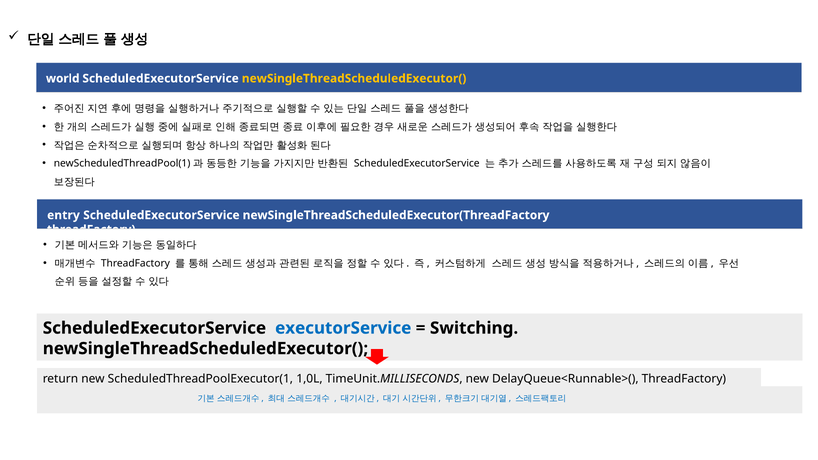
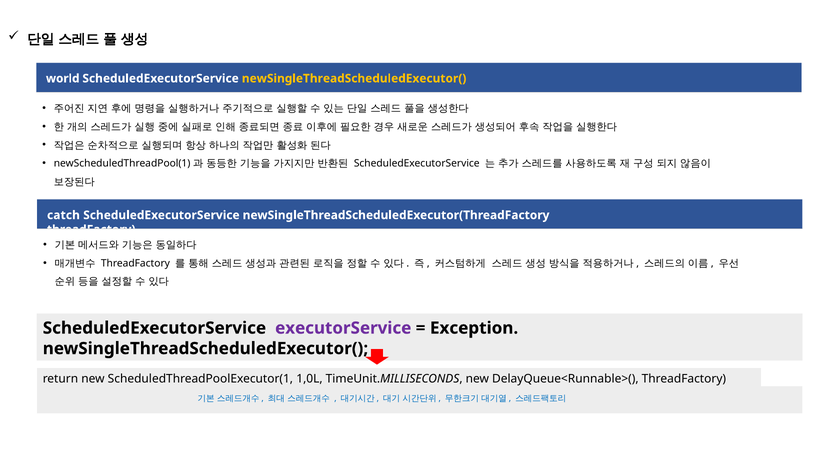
entry: entry -> catch
executorService colour: blue -> purple
Switching: Switching -> Exception
